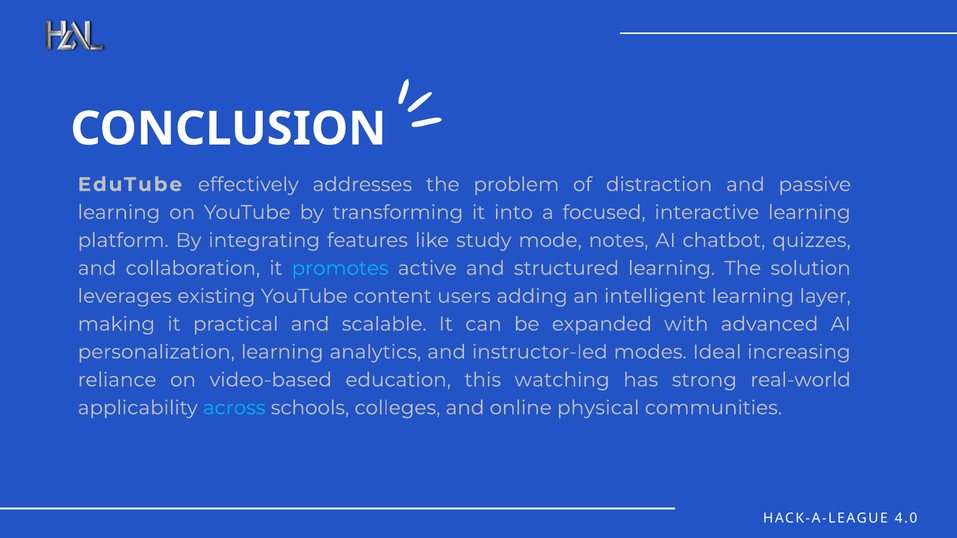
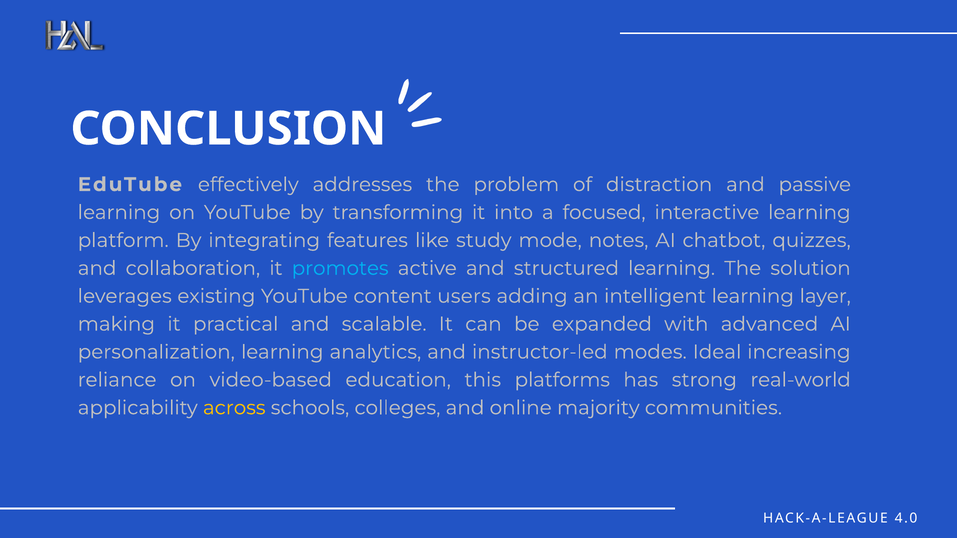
watching: watching -> platforms
across colour: light blue -> yellow
physical: physical -> majority
